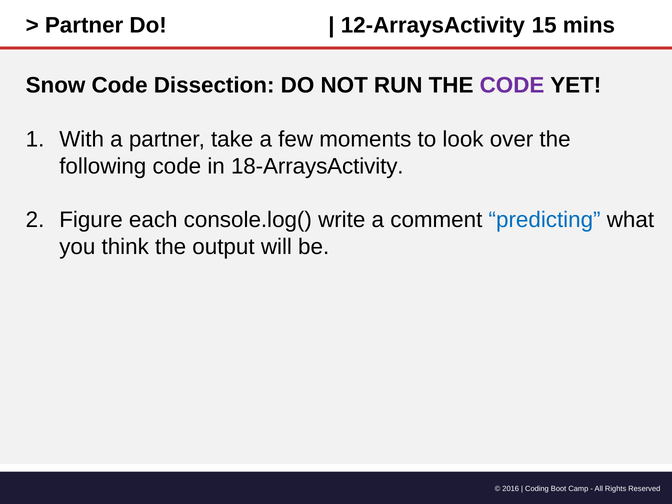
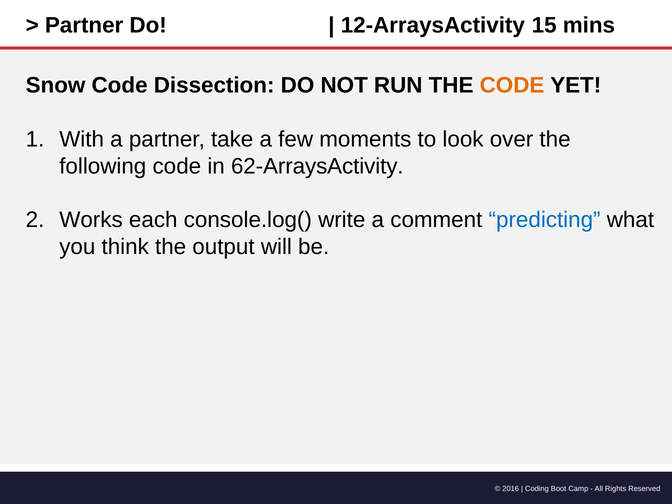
CODE at (512, 85) colour: purple -> orange
18-ArraysActivity: 18-ArraysActivity -> 62-ArraysActivity
Figure: Figure -> Works
